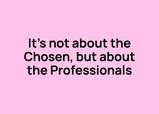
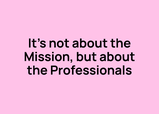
Chosen: Chosen -> Mission
